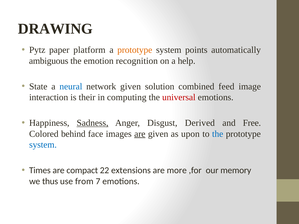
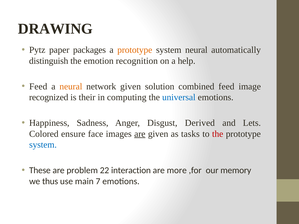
platform: platform -> packages
system points: points -> neural
ambiguous: ambiguous -> distinguish
State at (38, 86): State -> Feed
neural at (71, 86) colour: blue -> orange
interaction: interaction -> recognized
universal colour: red -> blue
Sadness underline: present -> none
Free: Free -> Lets
behind: behind -> ensure
upon: upon -> tasks
the at (218, 134) colour: blue -> red
Times: Times -> These
compact: compact -> problem
extensions: extensions -> interaction
from: from -> main
